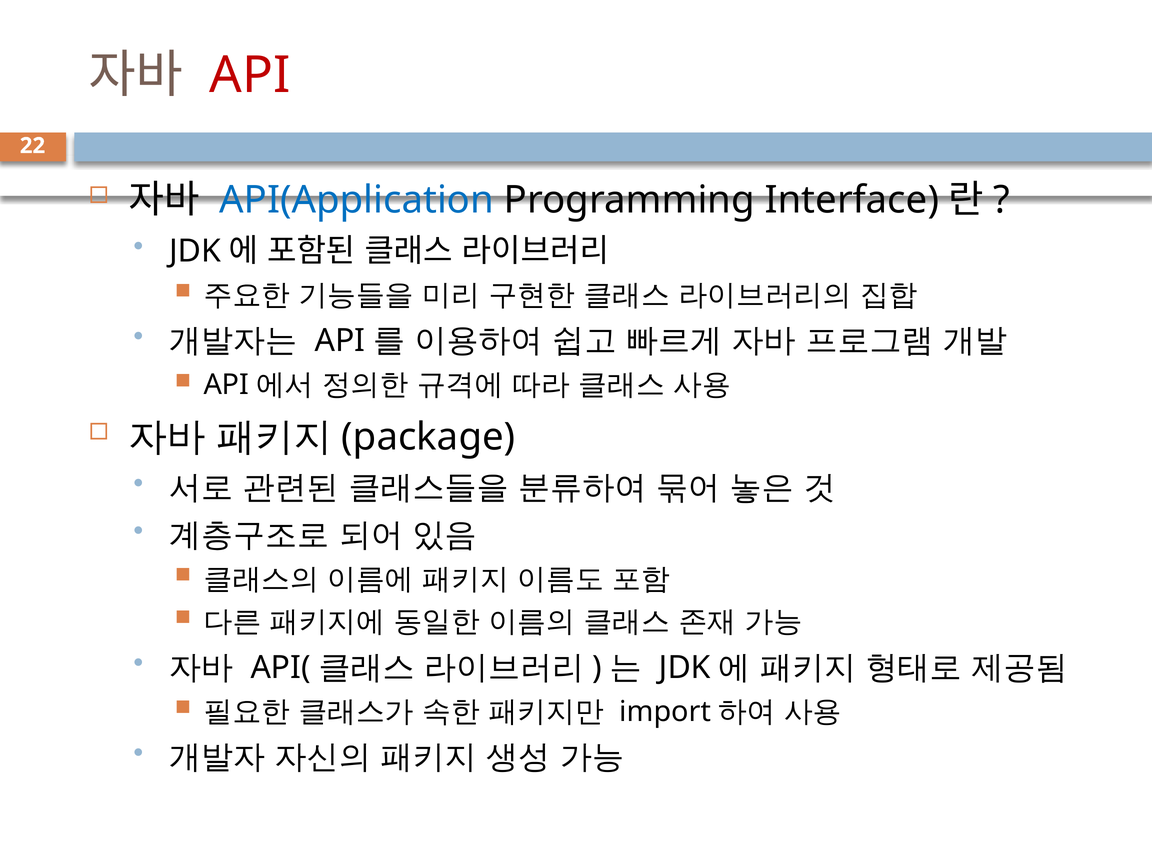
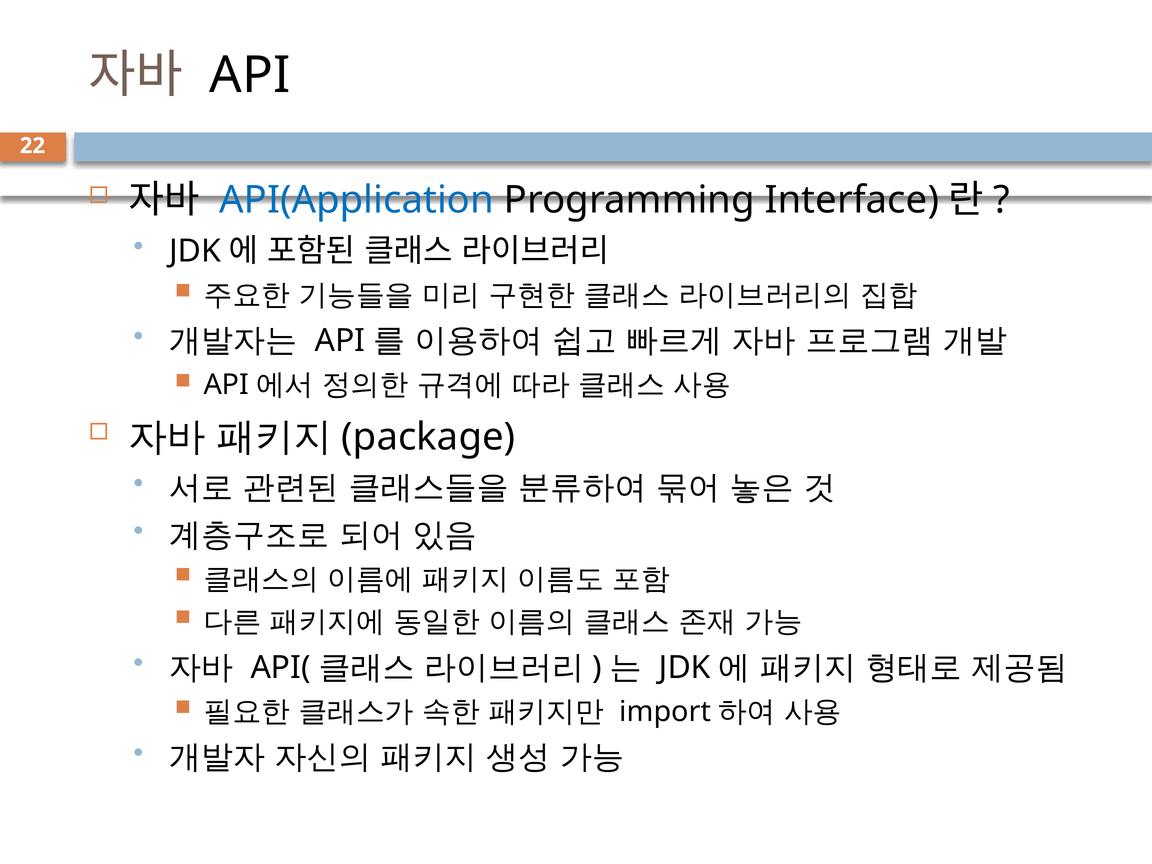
API colour: red -> black
